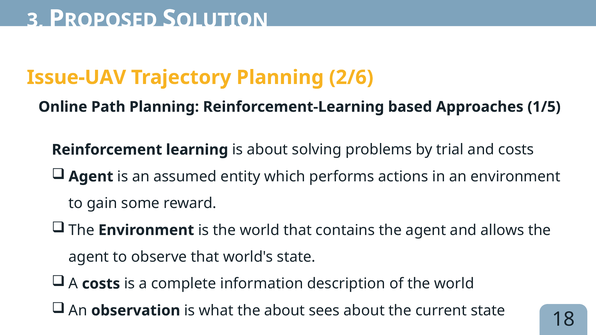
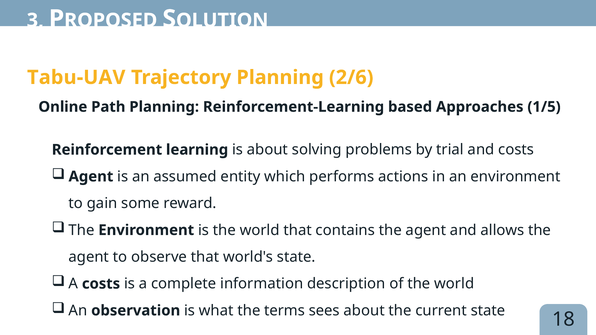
Issue-UAV: Issue-UAV -> Tabu-UAV
the about: about -> terms
